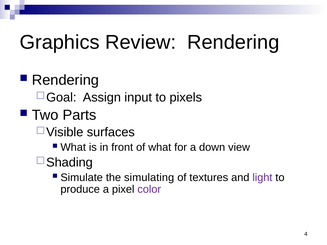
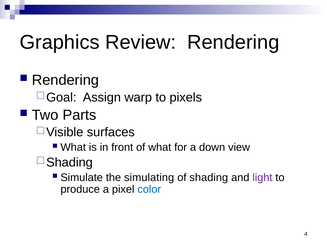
input: input -> warp
textures: textures -> shading
color colour: purple -> blue
